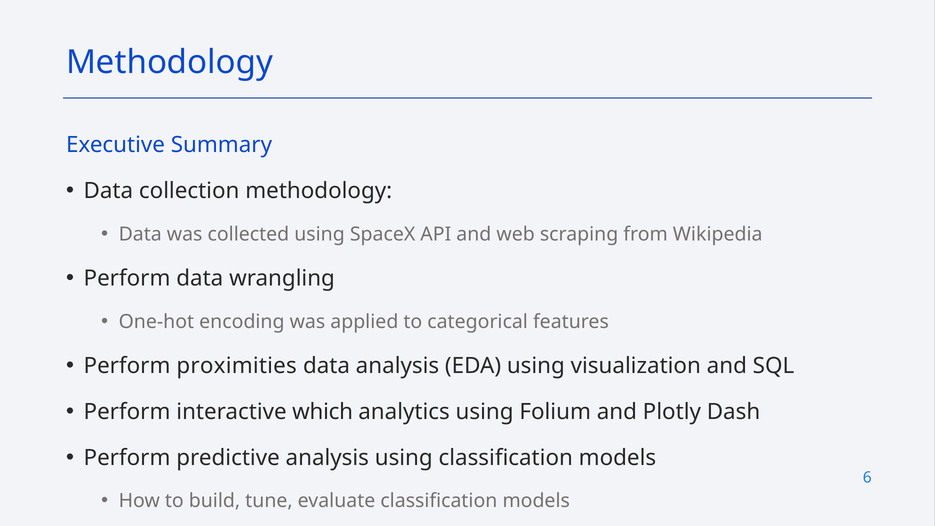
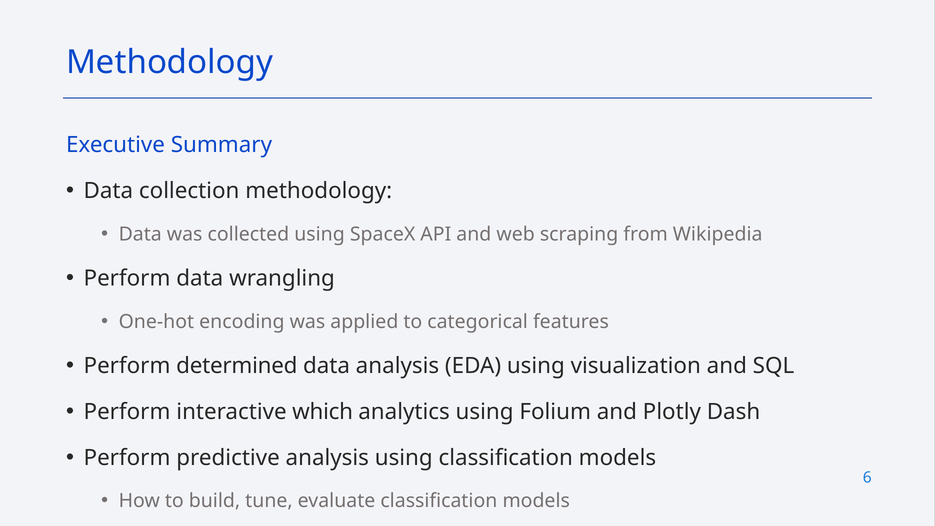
proximities: proximities -> determined
